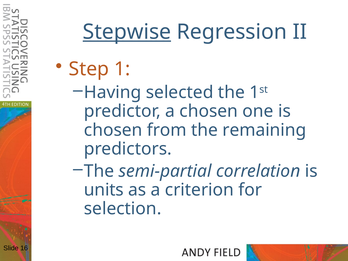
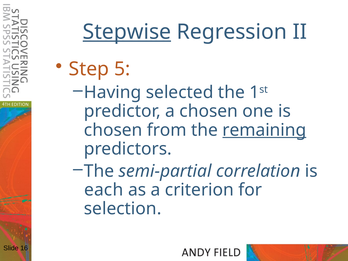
1: 1 -> 5
remaining underline: none -> present
units: units -> each
